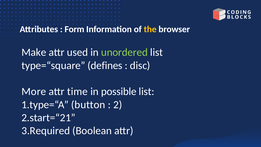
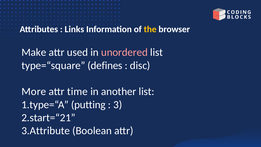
Form: Form -> Links
unordered colour: light green -> pink
possible: possible -> another
button: button -> putting
2: 2 -> 3
3.Required: 3.Required -> 3.Attribute
